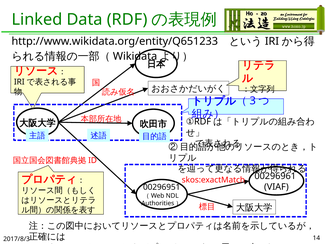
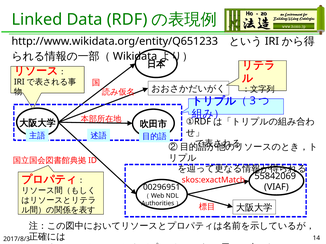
00296961: 00296961 -> 55842069
